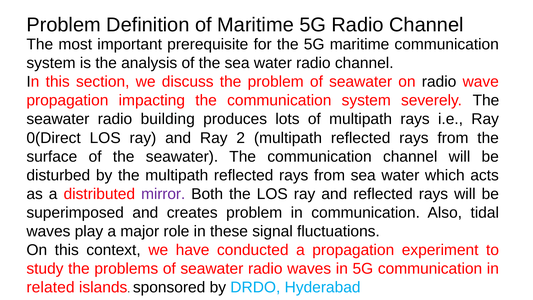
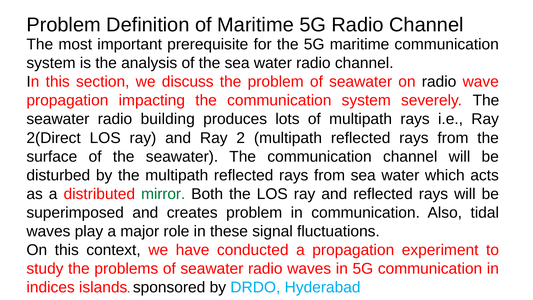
0(Direct: 0(Direct -> 2(Direct
mirror colour: purple -> green
related: related -> indices
